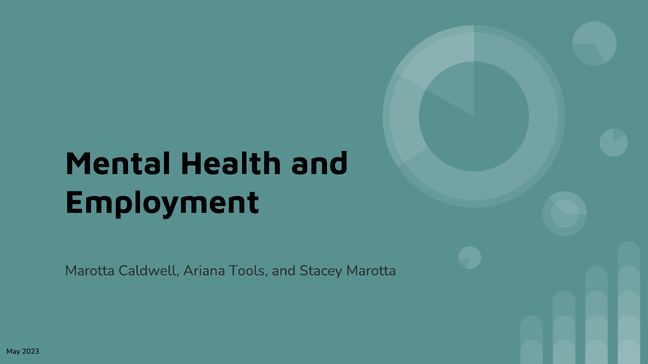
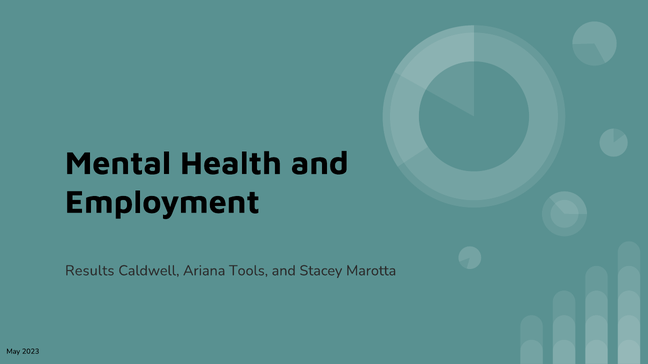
Marotta at (90, 271): Marotta -> Results
